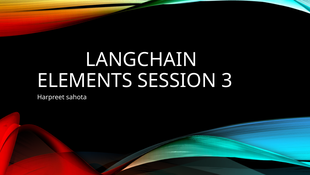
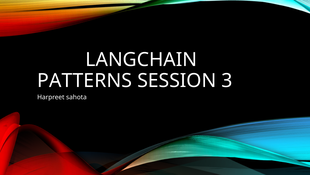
ELEMENTS: ELEMENTS -> PATTERNS
